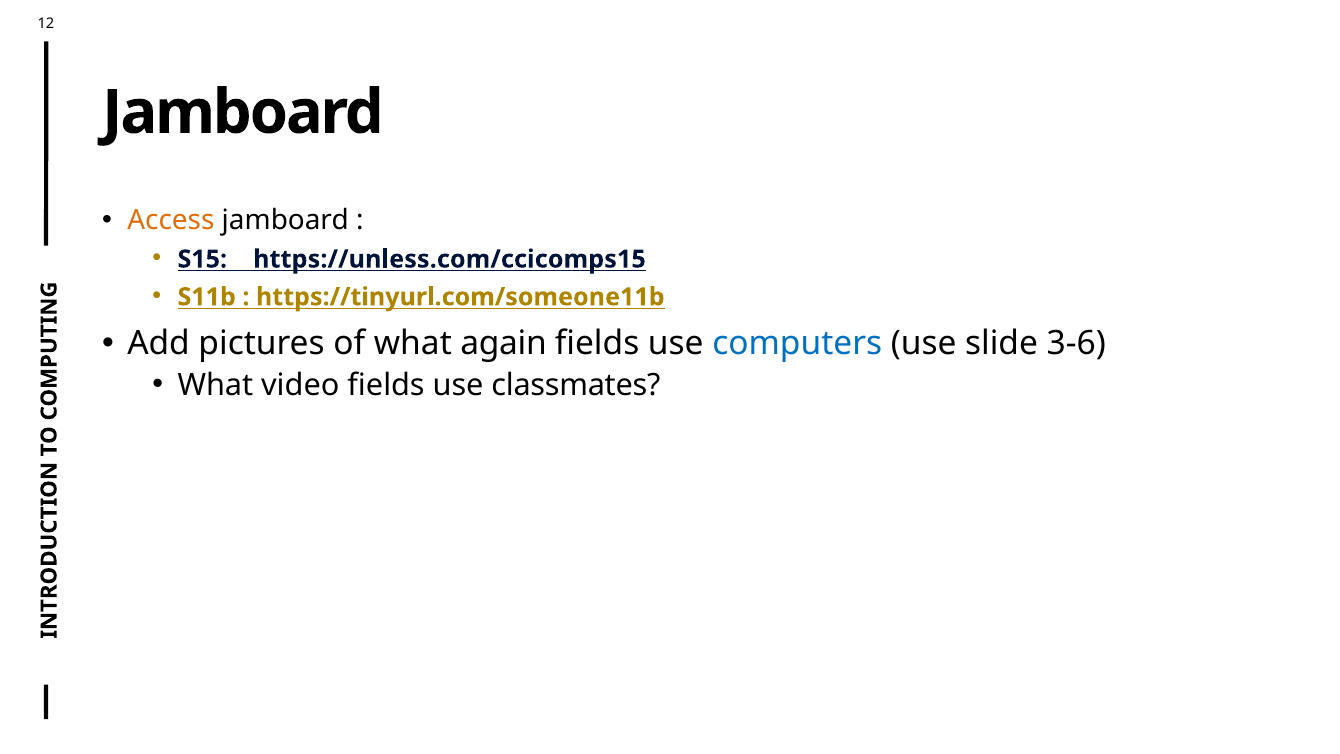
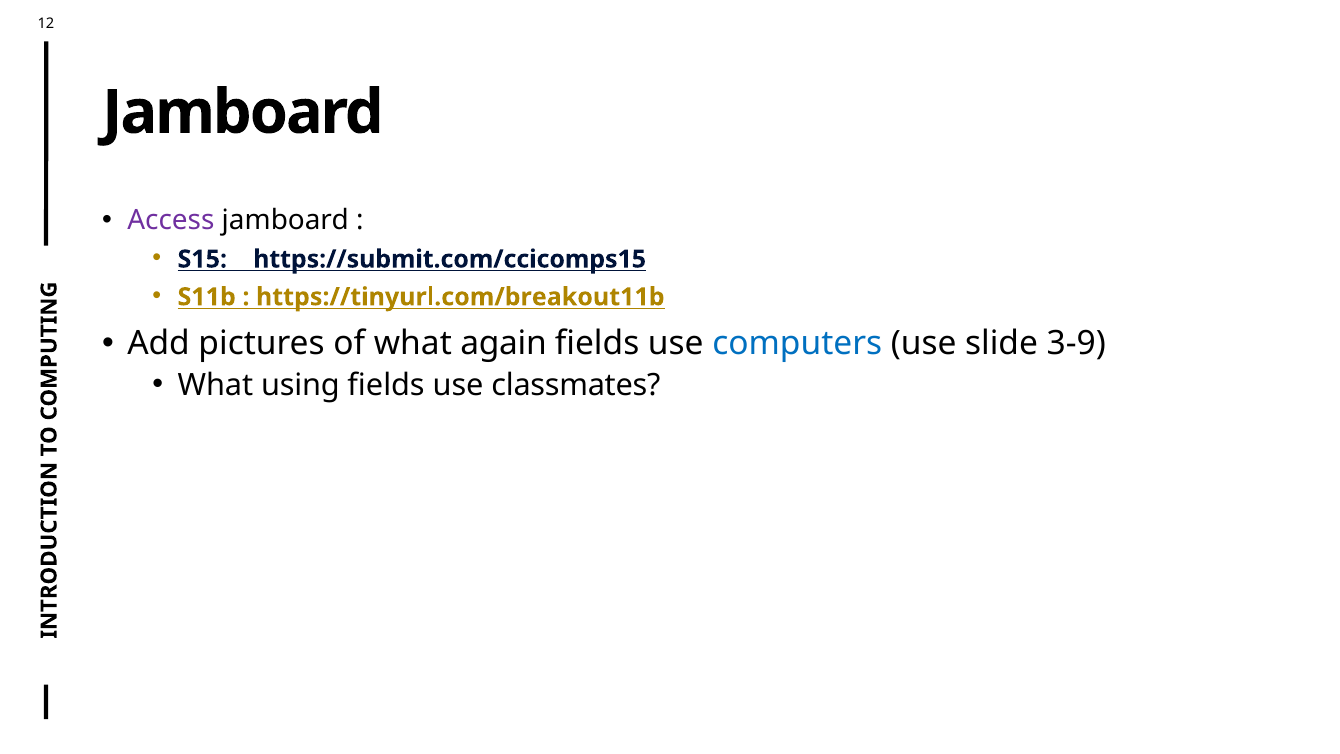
Access colour: orange -> purple
https://unless.com/ccicomps15: https://unless.com/ccicomps15 -> https://submit.com/ccicomps15
https://tinyurl.com/someone11b: https://tinyurl.com/someone11b -> https://tinyurl.com/breakout11b
3-6: 3-6 -> 3-9
video: video -> using
